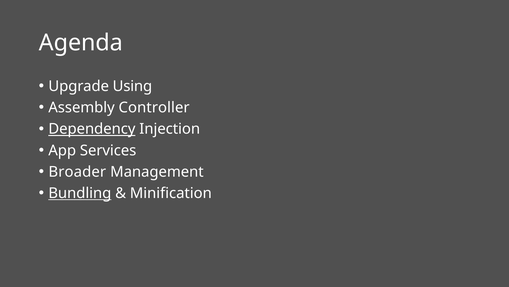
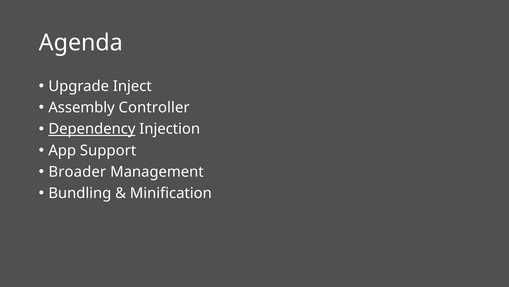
Using: Using -> Inject
Services: Services -> Support
Bundling underline: present -> none
